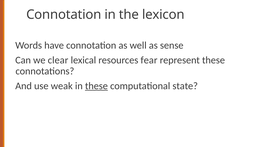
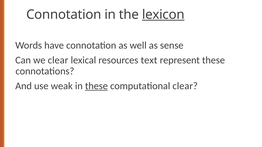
lexicon underline: none -> present
fear: fear -> text
computational state: state -> clear
